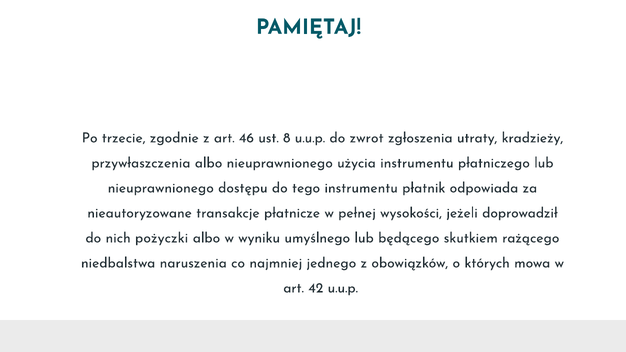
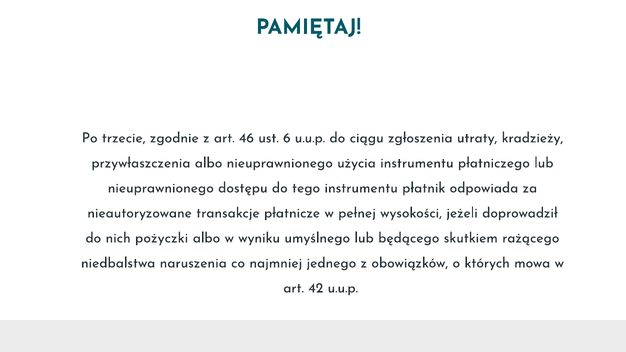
8: 8 -> 6
zwrot: zwrot -> ciągu
